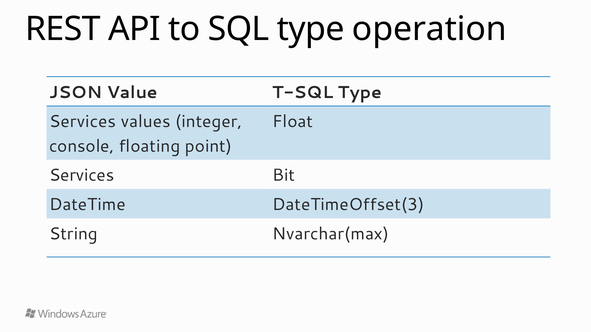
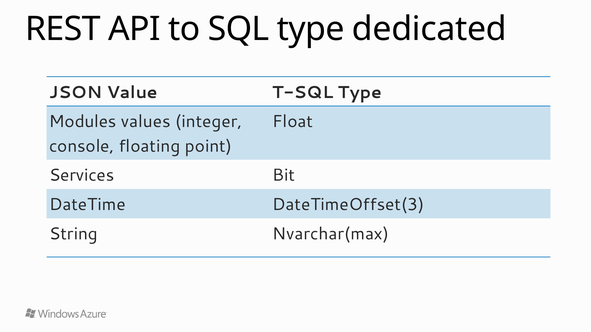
operation: operation -> dedicated
Services at (83, 122): Services -> Modules
